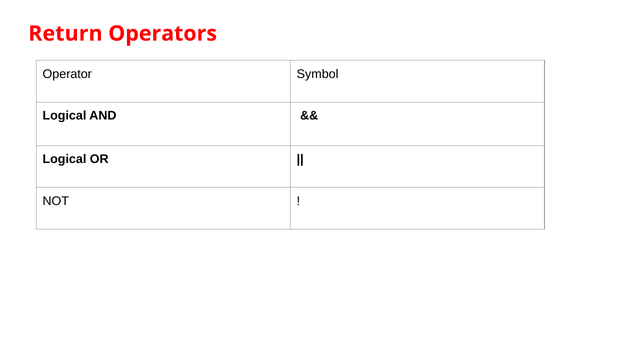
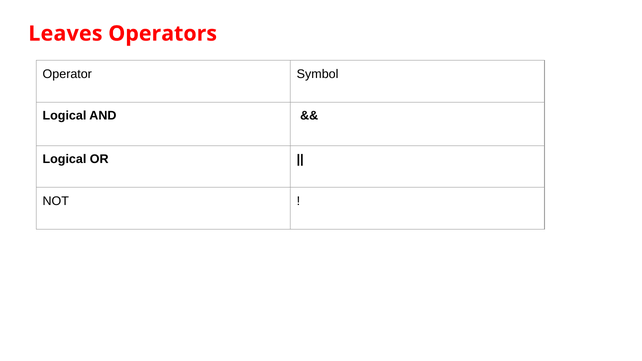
Return: Return -> Leaves
